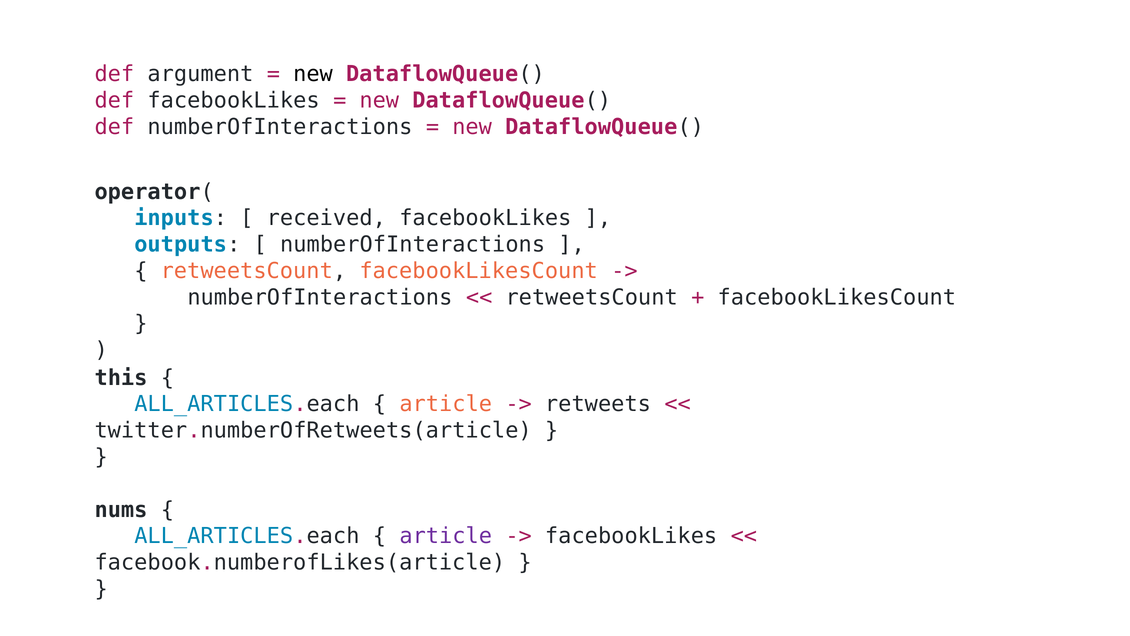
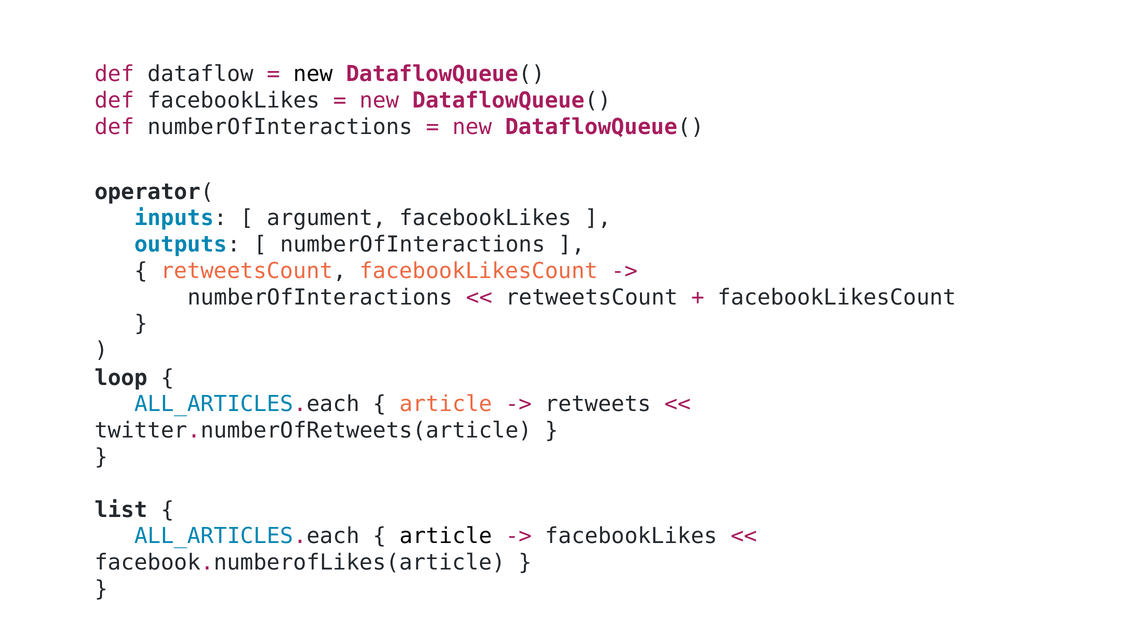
argument: argument -> dataflow
received: received -> argument
this: this -> loop
nums: nums -> list
article at (446, 536) colour: purple -> black
